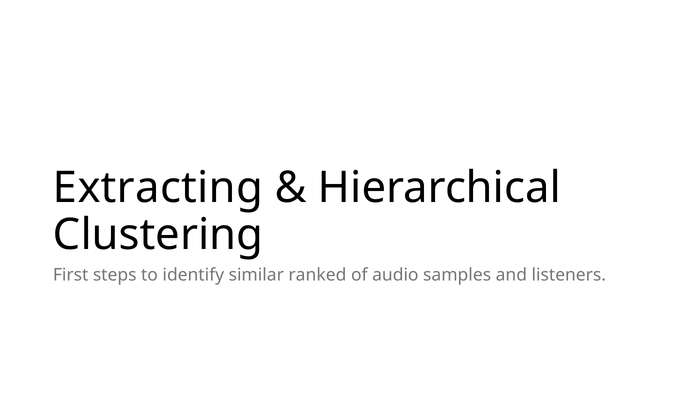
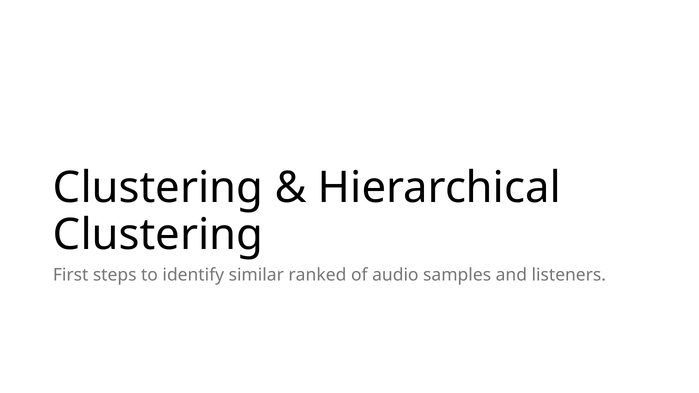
Extracting at (158, 188): Extracting -> Clustering
